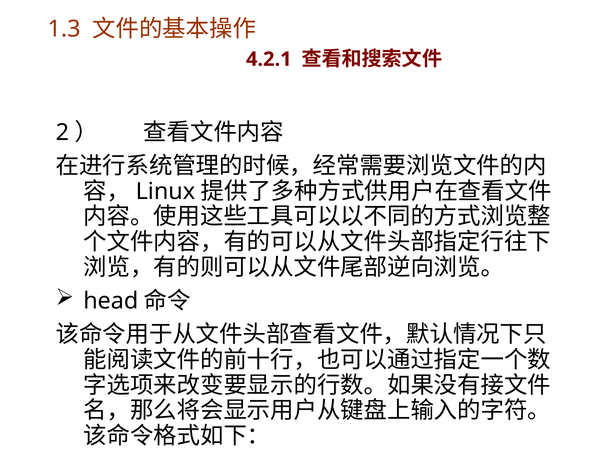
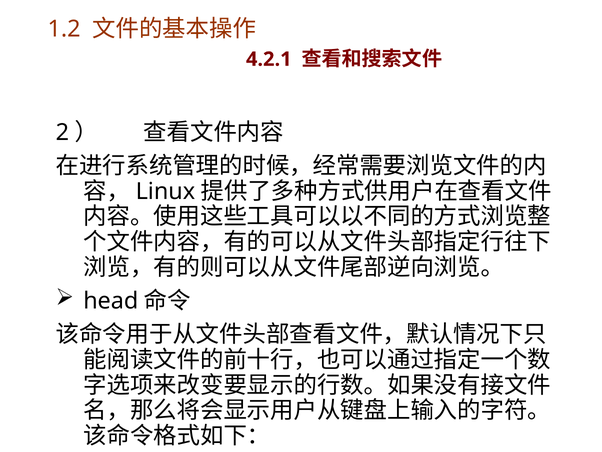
1.3: 1.3 -> 1.2
